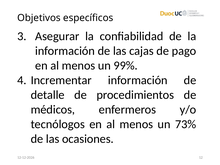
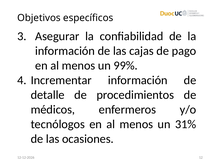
73%: 73% -> 31%
